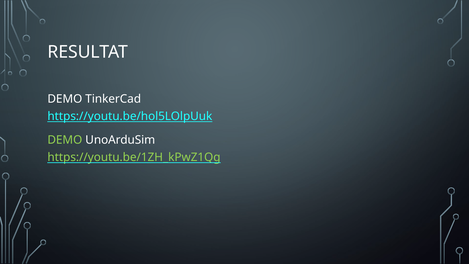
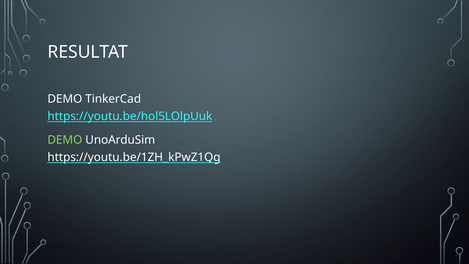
https://youtu.be/1ZH_kPwZ1Qg colour: light green -> white
